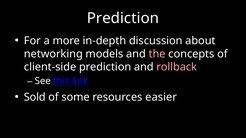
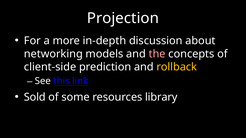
Prediction at (123, 18): Prediction -> Projection
rollback colour: pink -> yellow
easier: easier -> library
